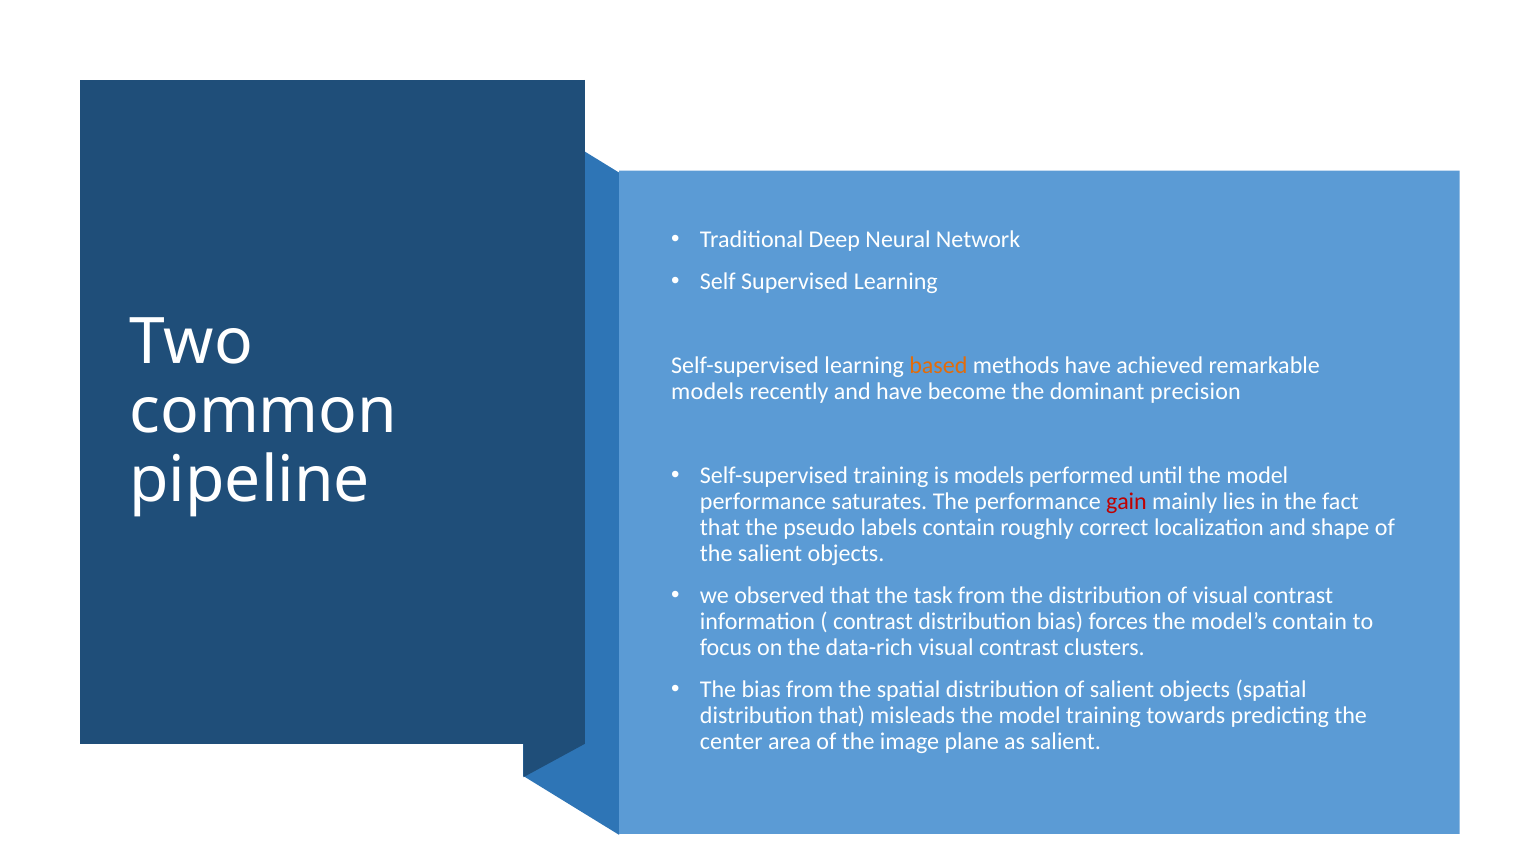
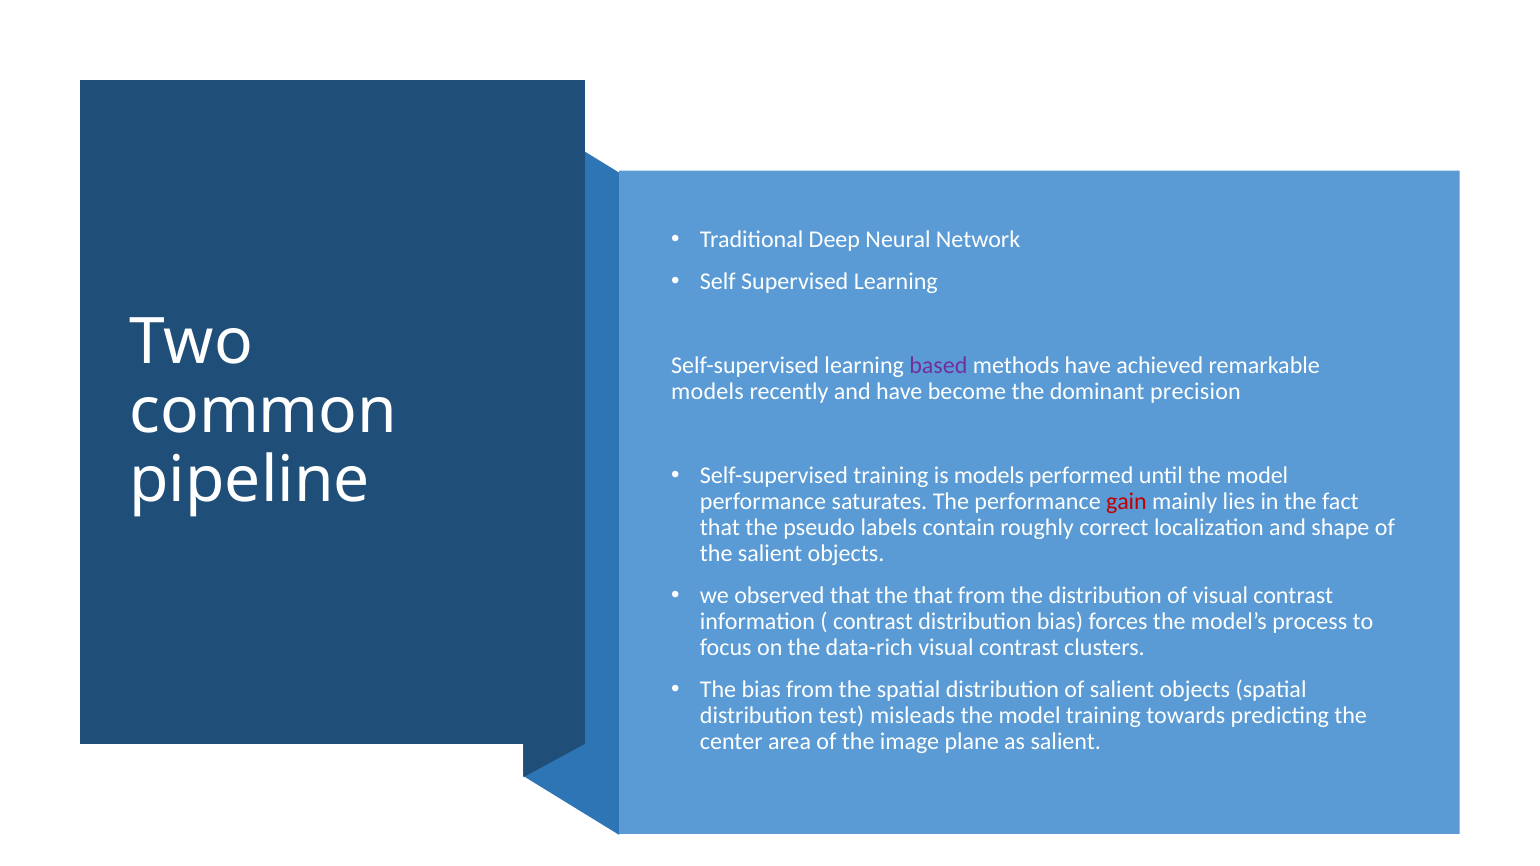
based colour: orange -> purple
the task: task -> that
model’s contain: contain -> process
distribution that: that -> test
